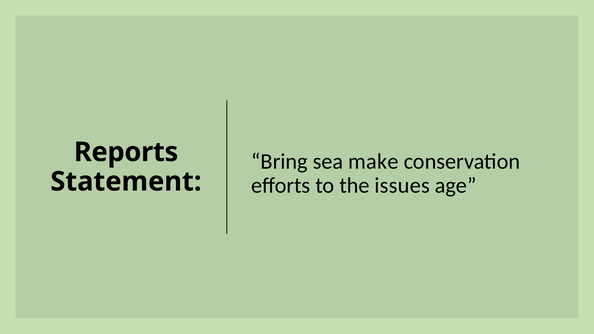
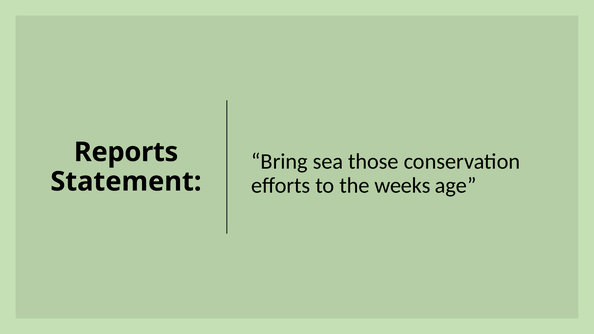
make: make -> those
issues: issues -> weeks
